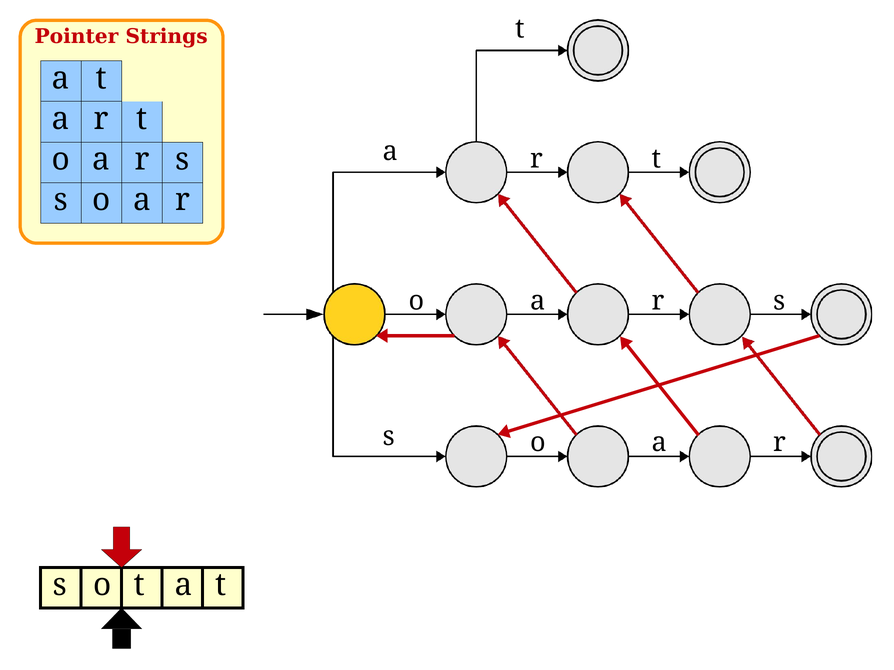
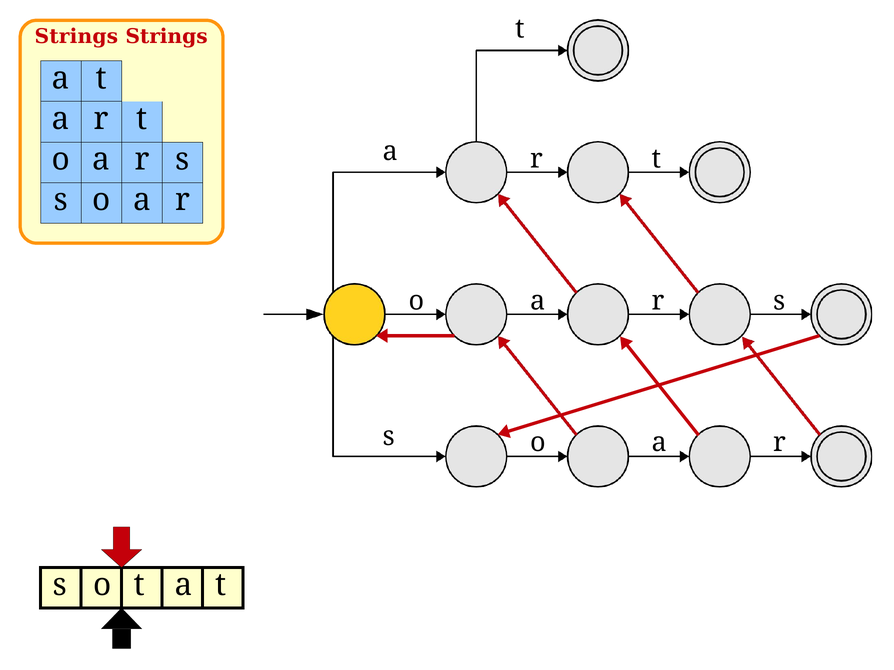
Pointer at (76, 37): Pointer -> Strings
